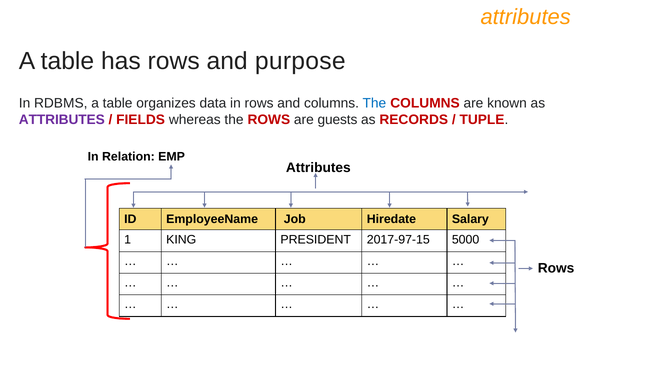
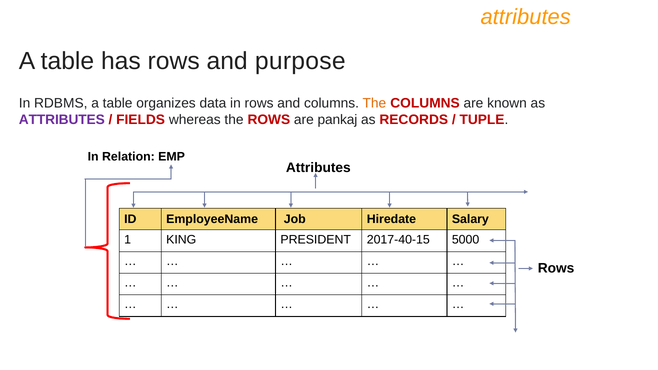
The at (374, 103) colour: blue -> orange
guests: guests -> pankaj
2017-97-15: 2017-97-15 -> 2017-40-15
